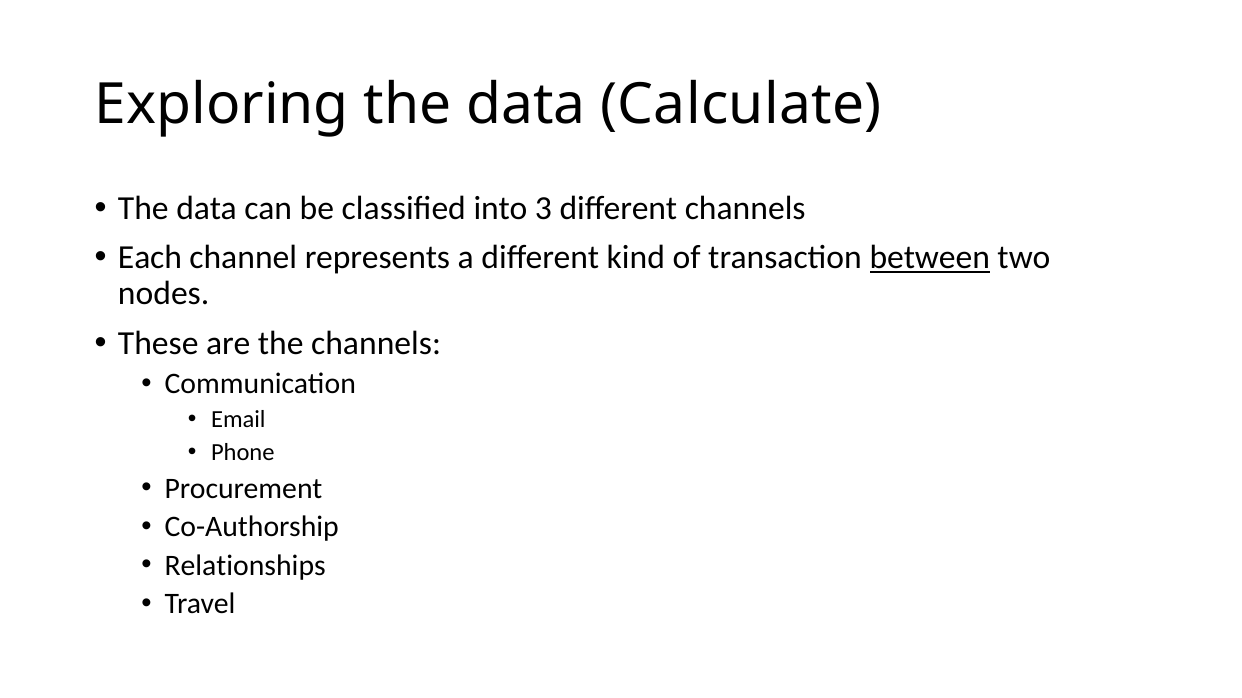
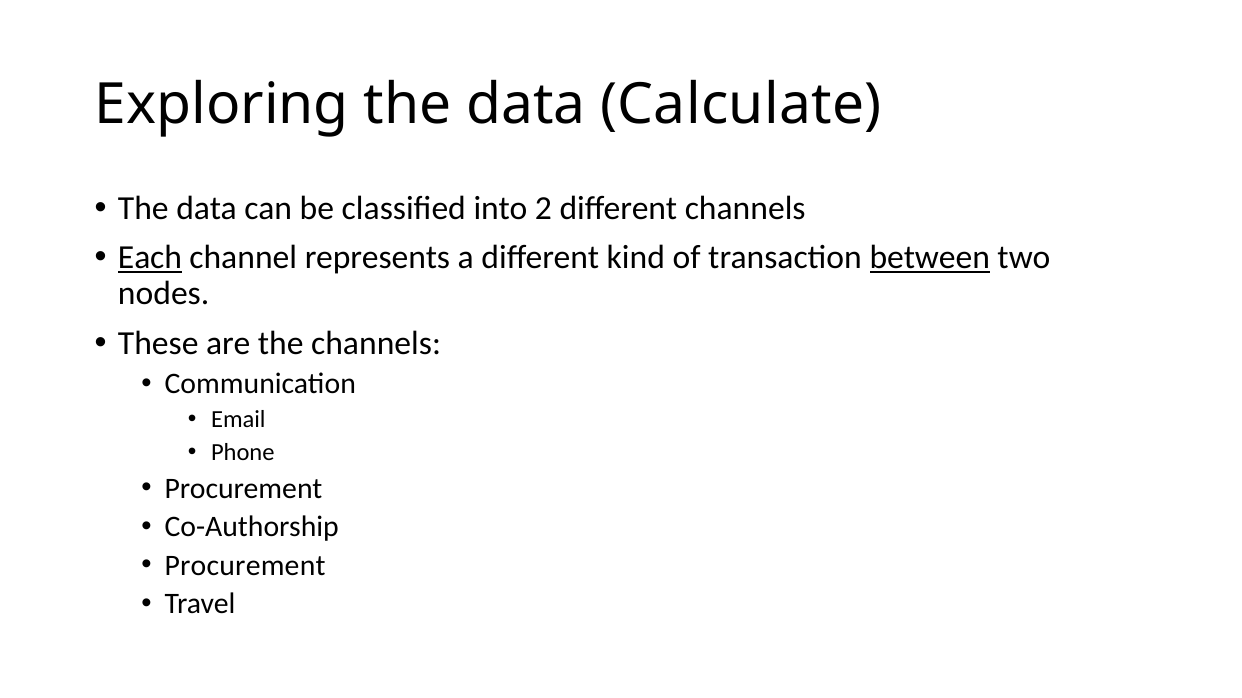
3: 3 -> 2
Each underline: none -> present
Relationships at (245, 566): Relationships -> Procurement
